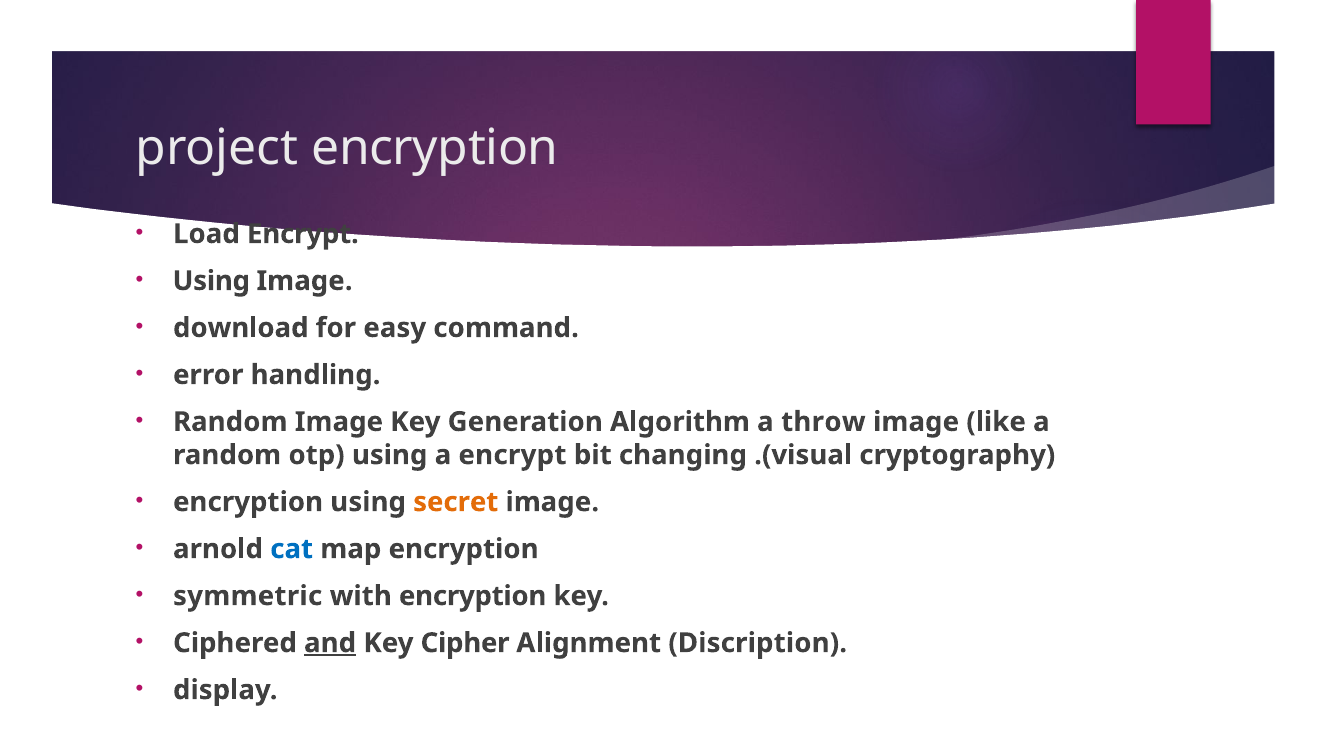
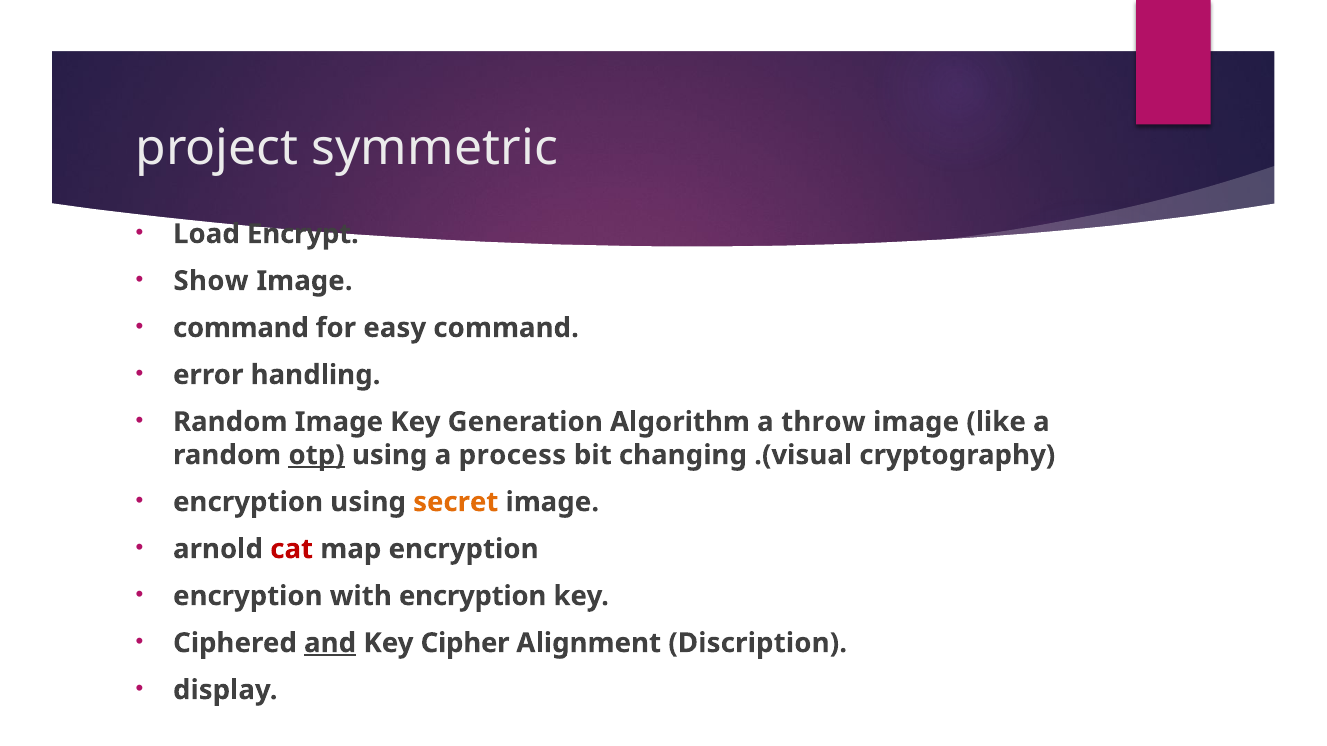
project encryption: encryption -> symmetric
Using at (211, 281): Using -> Show
download at (241, 328): download -> command
otp underline: none -> present
a encrypt: encrypt -> process
cat colour: blue -> red
symmetric at (248, 596): symmetric -> encryption
